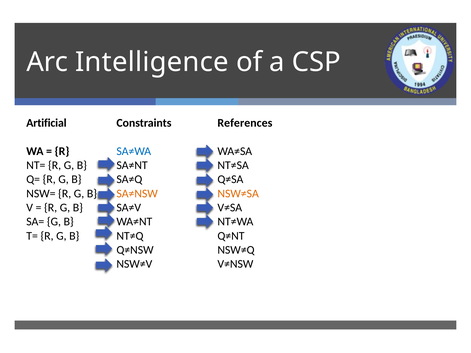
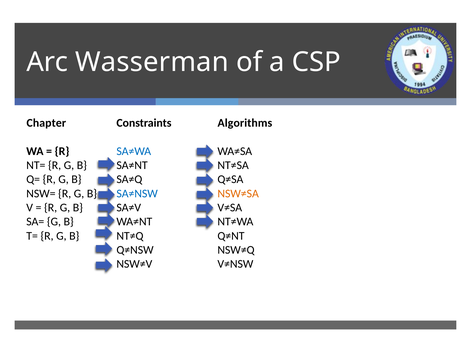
Intelligence: Intelligence -> Wasserman
Artificial: Artificial -> Chapter
References: References -> Algorithms
SA≠NSW colour: orange -> blue
